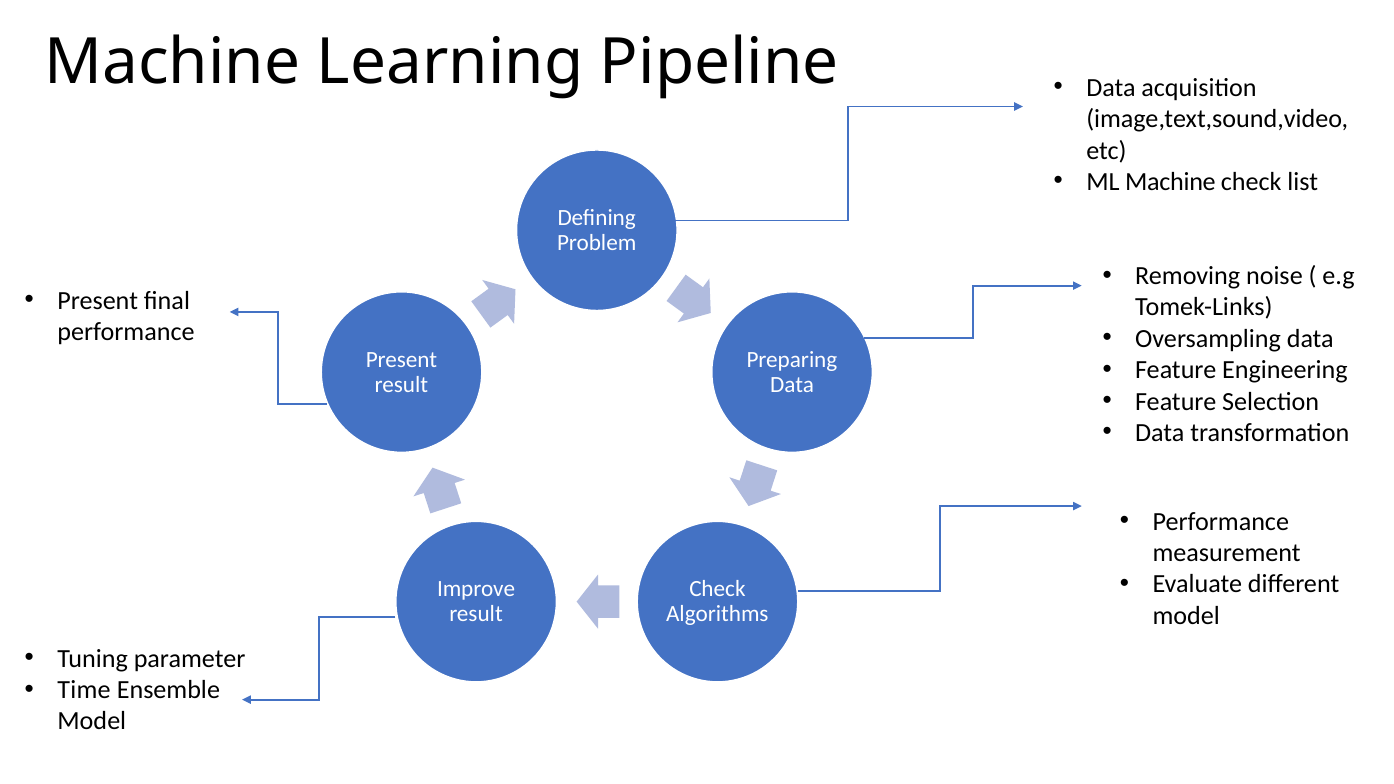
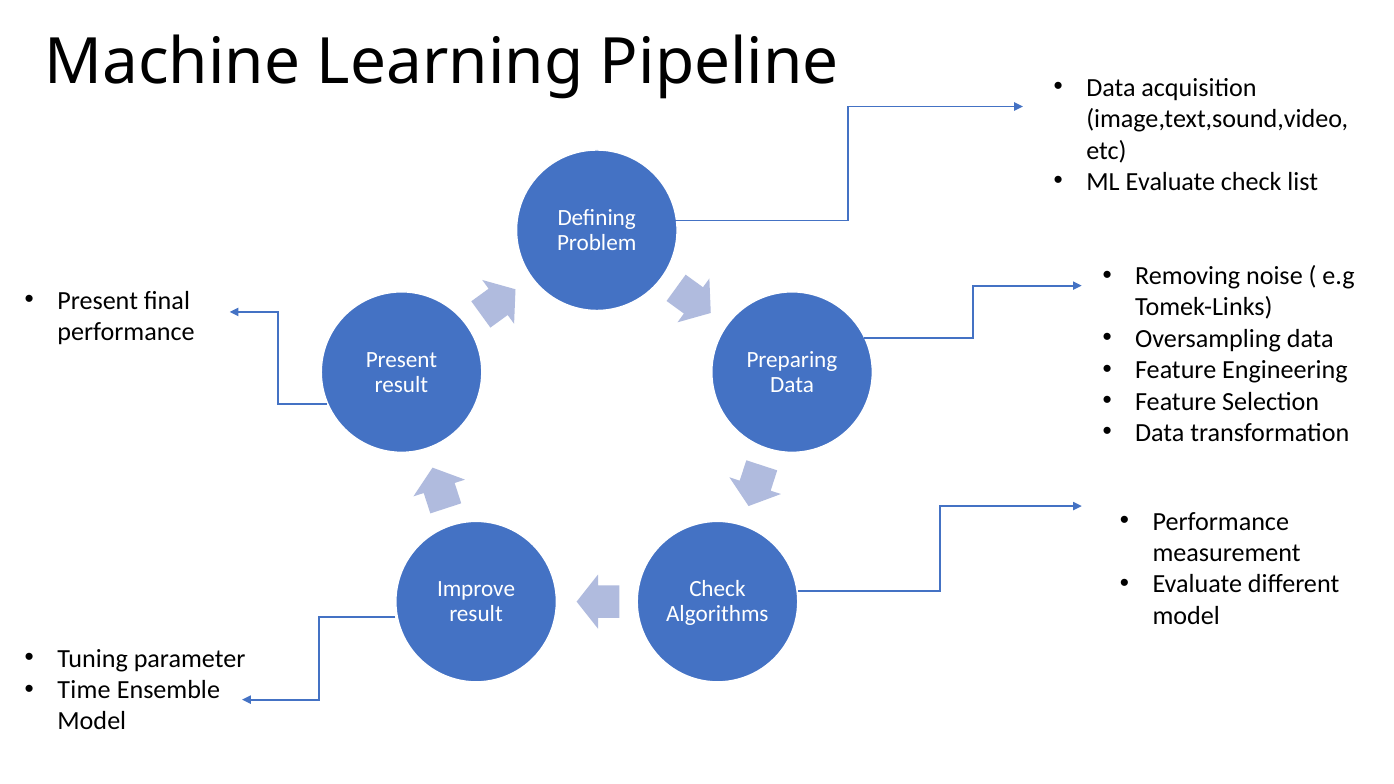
ML Machine: Machine -> Evaluate
